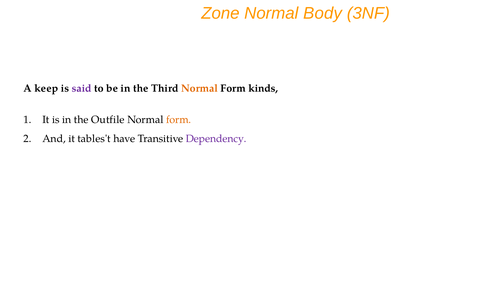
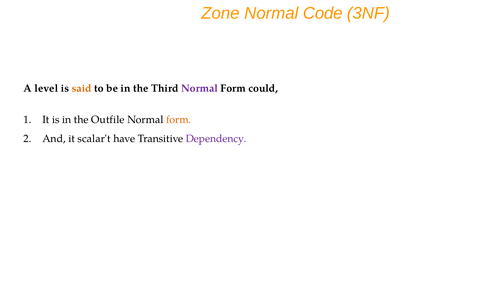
Body: Body -> Code
keep: keep -> level
said colour: purple -> orange
Normal at (200, 88) colour: orange -> purple
kinds: kinds -> could
tables't: tables't -> scalar't
